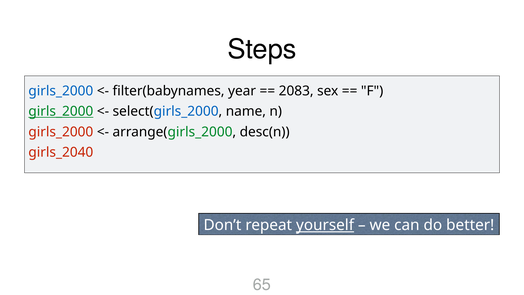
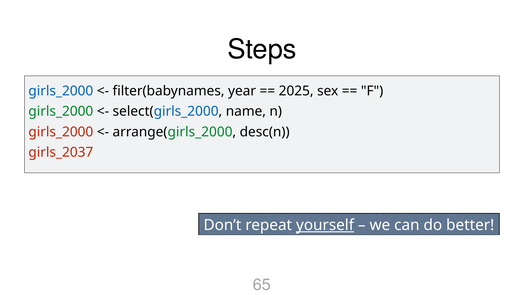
2083: 2083 -> 2025
girls_2000 at (61, 111) underline: present -> none
girls_2040: girls_2040 -> girls_2037
